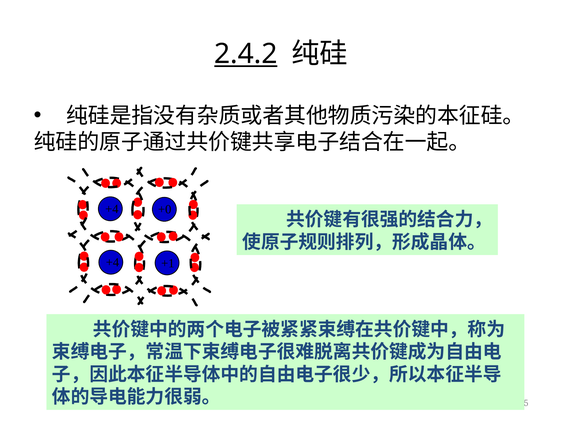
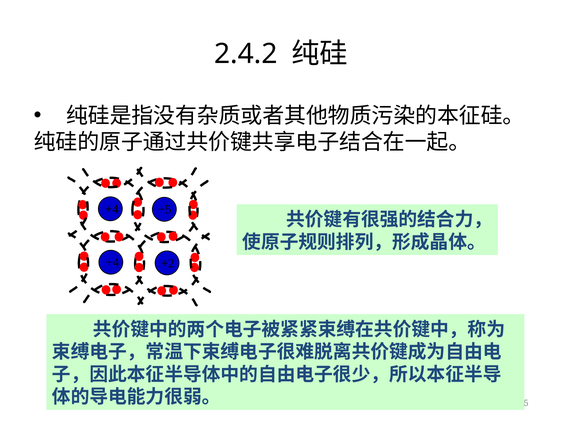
2.4.2 underline: present -> none
+0: +0 -> +5
+1: +1 -> +2
